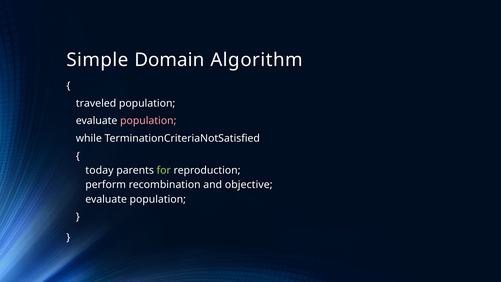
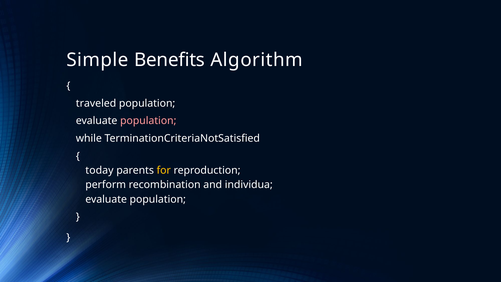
Domain: Domain -> Benefits
for colour: light green -> yellow
objective: objective -> individua
